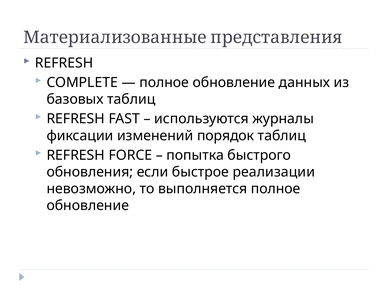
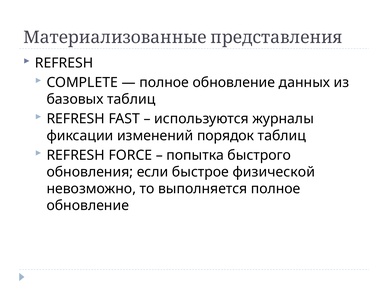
реализации: реализации -> физической
